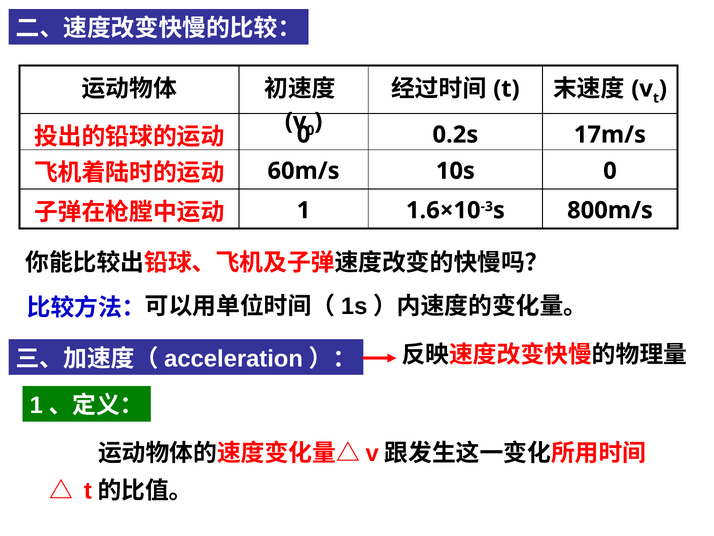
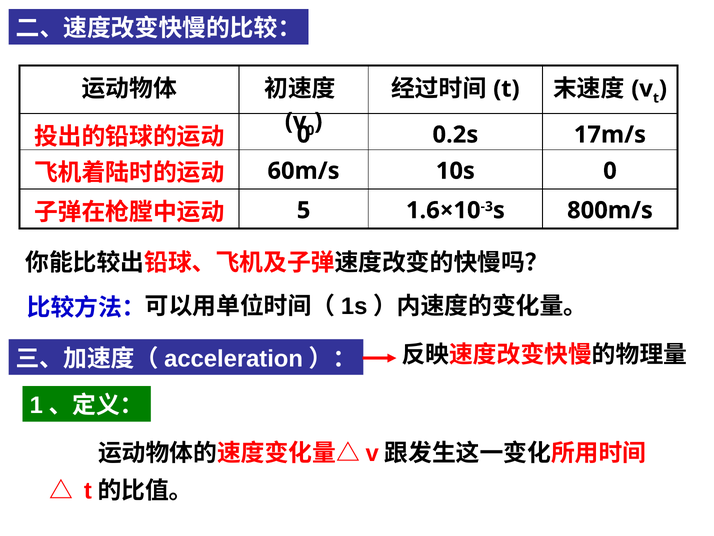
1: 1 -> 5
